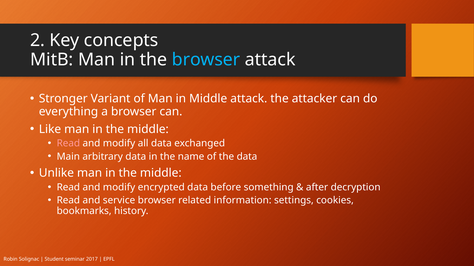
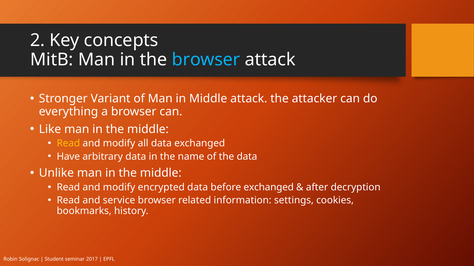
Read at (68, 144) colour: pink -> yellow
Main: Main -> Have
before something: something -> exchanged
